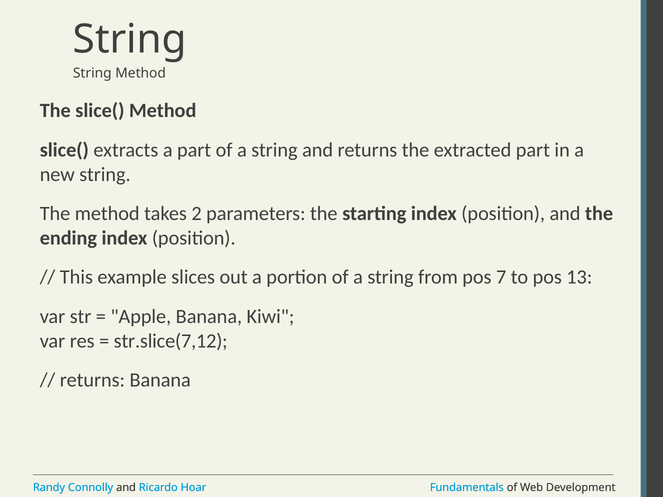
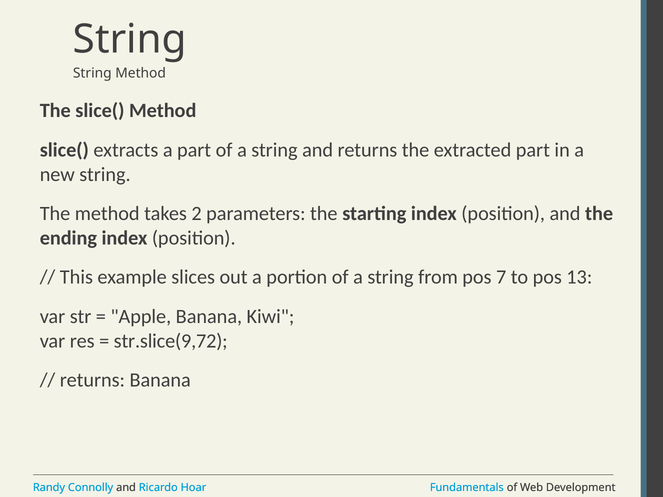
str.slice(7,12: str.slice(7,12 -> str.slice(9,72
